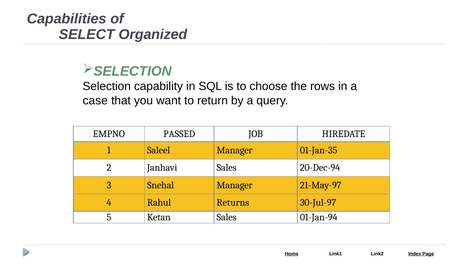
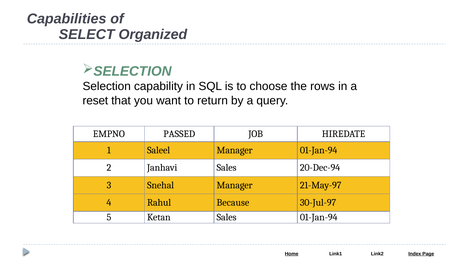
case: case -> reset
Manager 01-Jan-35: 01-Jan-35 -> 01-Jan-94
Returns: Returns -> Because
